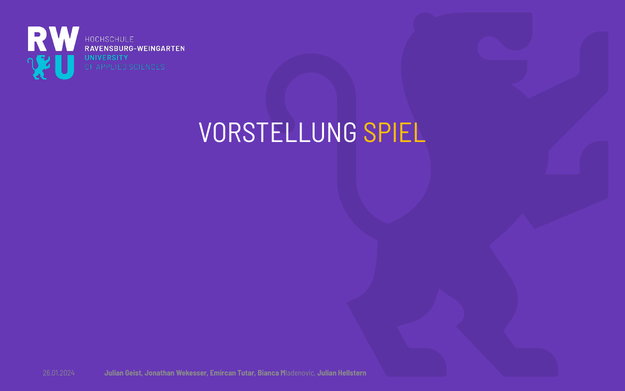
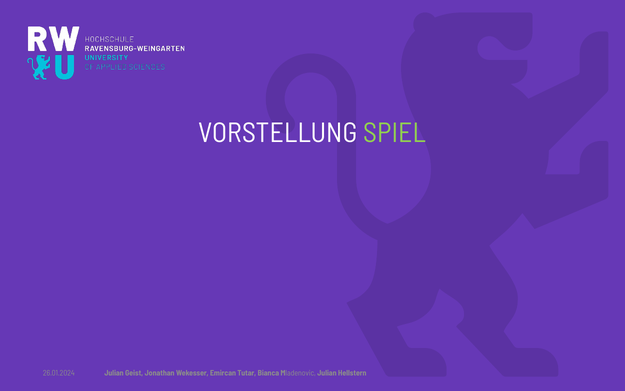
SPIEL colour: yellow -> light green
